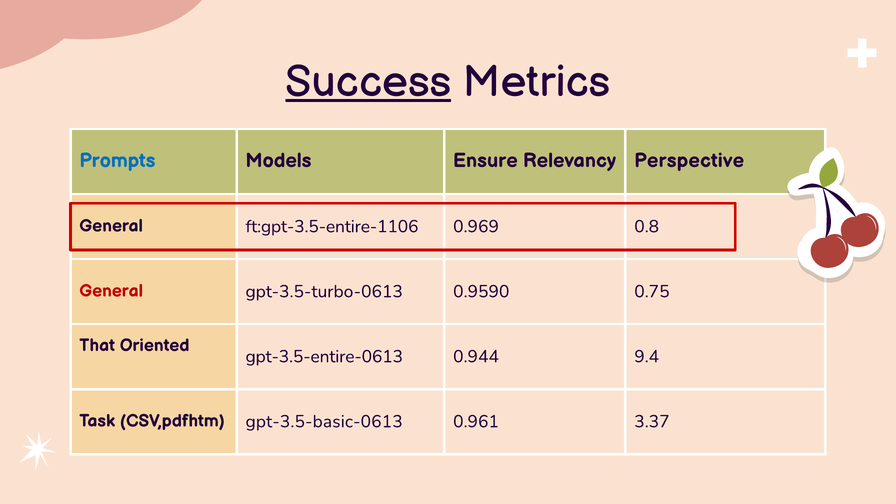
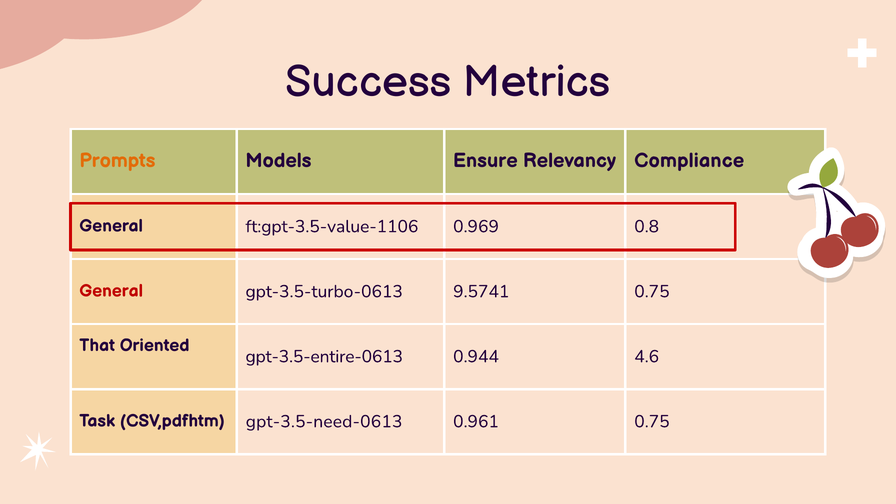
Success underline: present -> none
Prompts colour: blue -> orange
Perspective: Perspective -> Compliance
ft:gpt-3.5-entire-1106: ft:gpt-3.5-entire-1106 -> ft:gpt-3.5-value-1106
0.9590: 0.9590 -> 9.5741
9.4: 9.4 -> 4.6
gpt-3.5-basic-0613: gpt-3.5-basic-0613 -> gpt-3.5-need-0613
0.961 3.37: 3.37 -> 0.75
